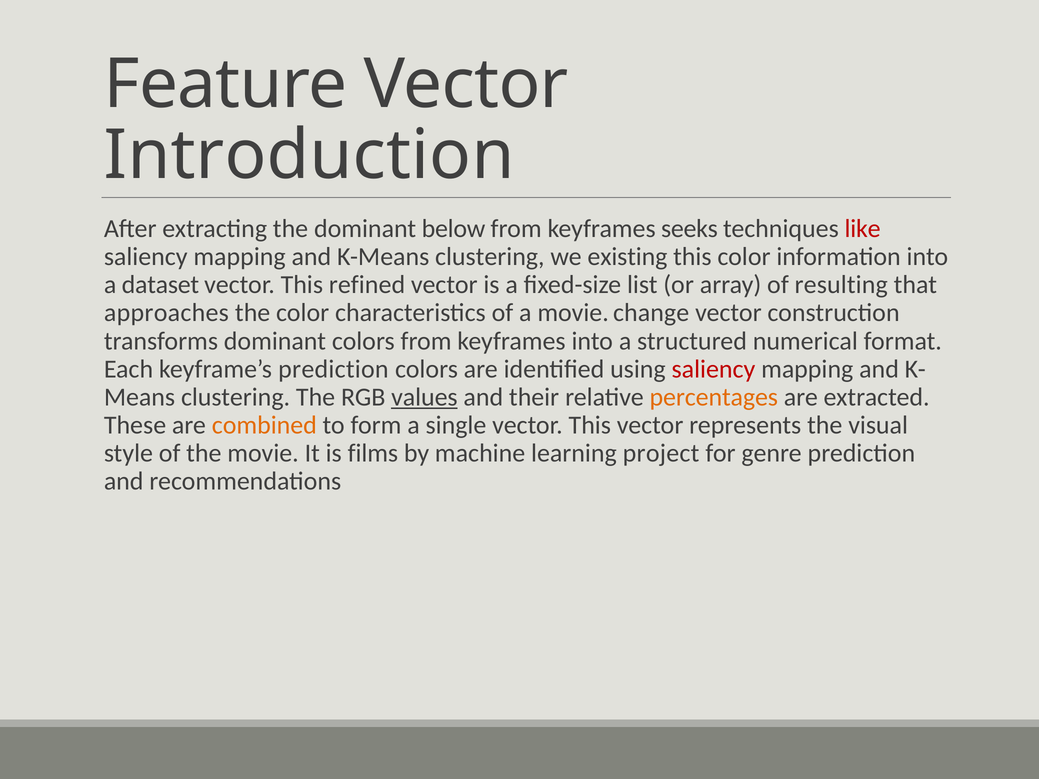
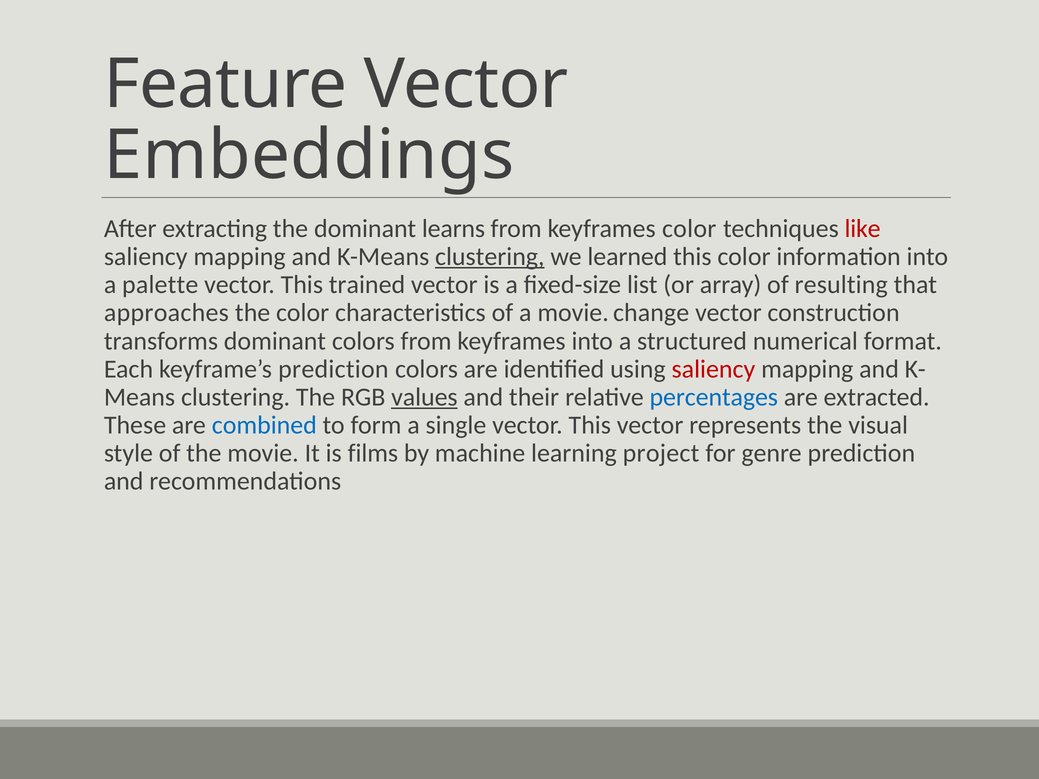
Introduction: Introduction -> Embeddings
below: below -> learns
keyframes seeks: seeks -> color
clustering at (490, 257) underline: none -> present
existing: existing -> learned
dataset: dataset -> palette
refined: refined -> trained
percentages colour: orange -> blue
combined colour: orange -> blue
